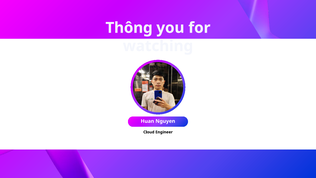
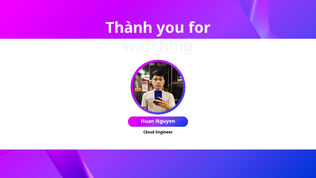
Thông: Thông -> Thành
